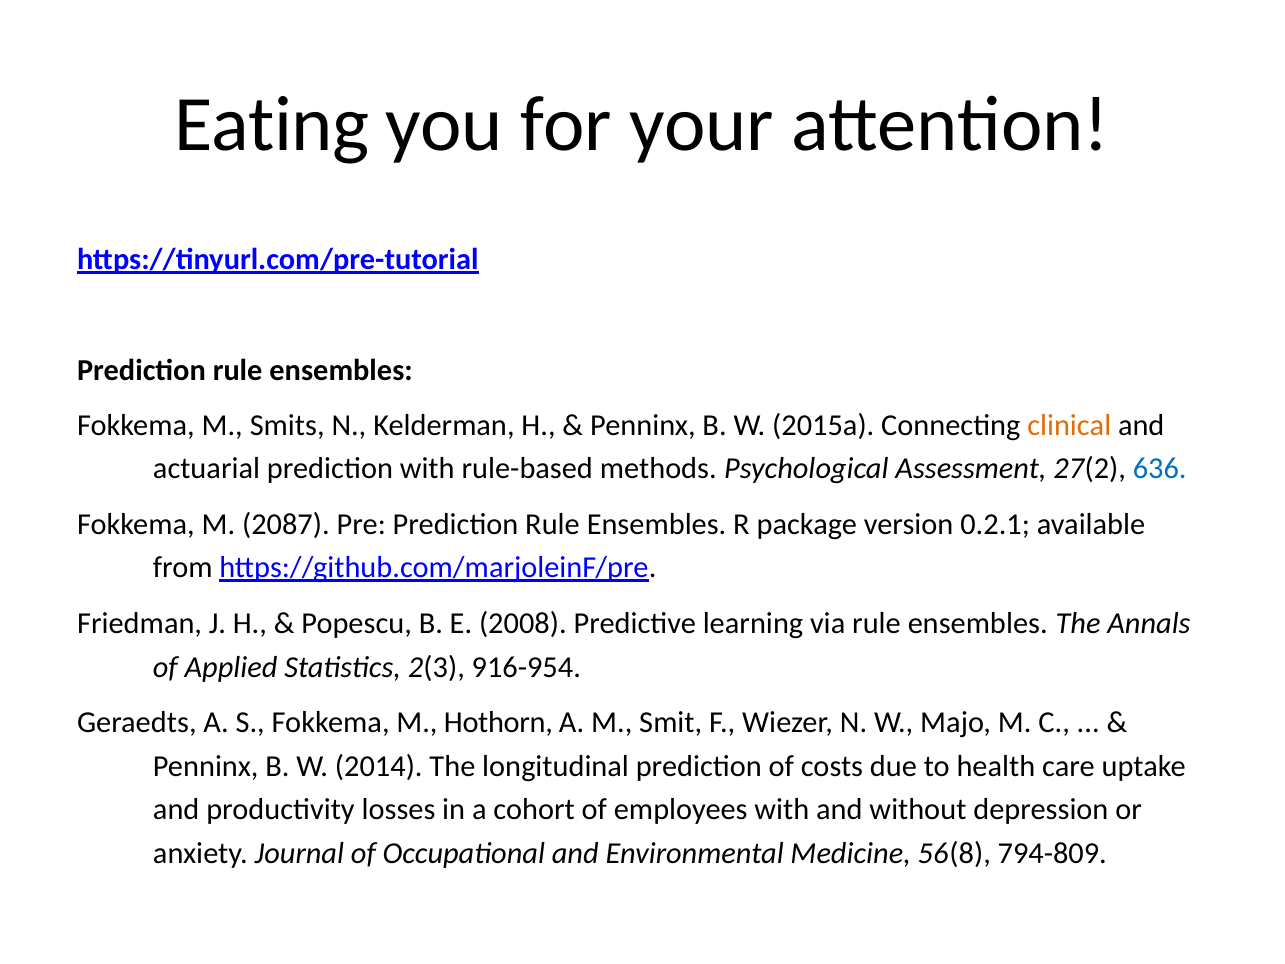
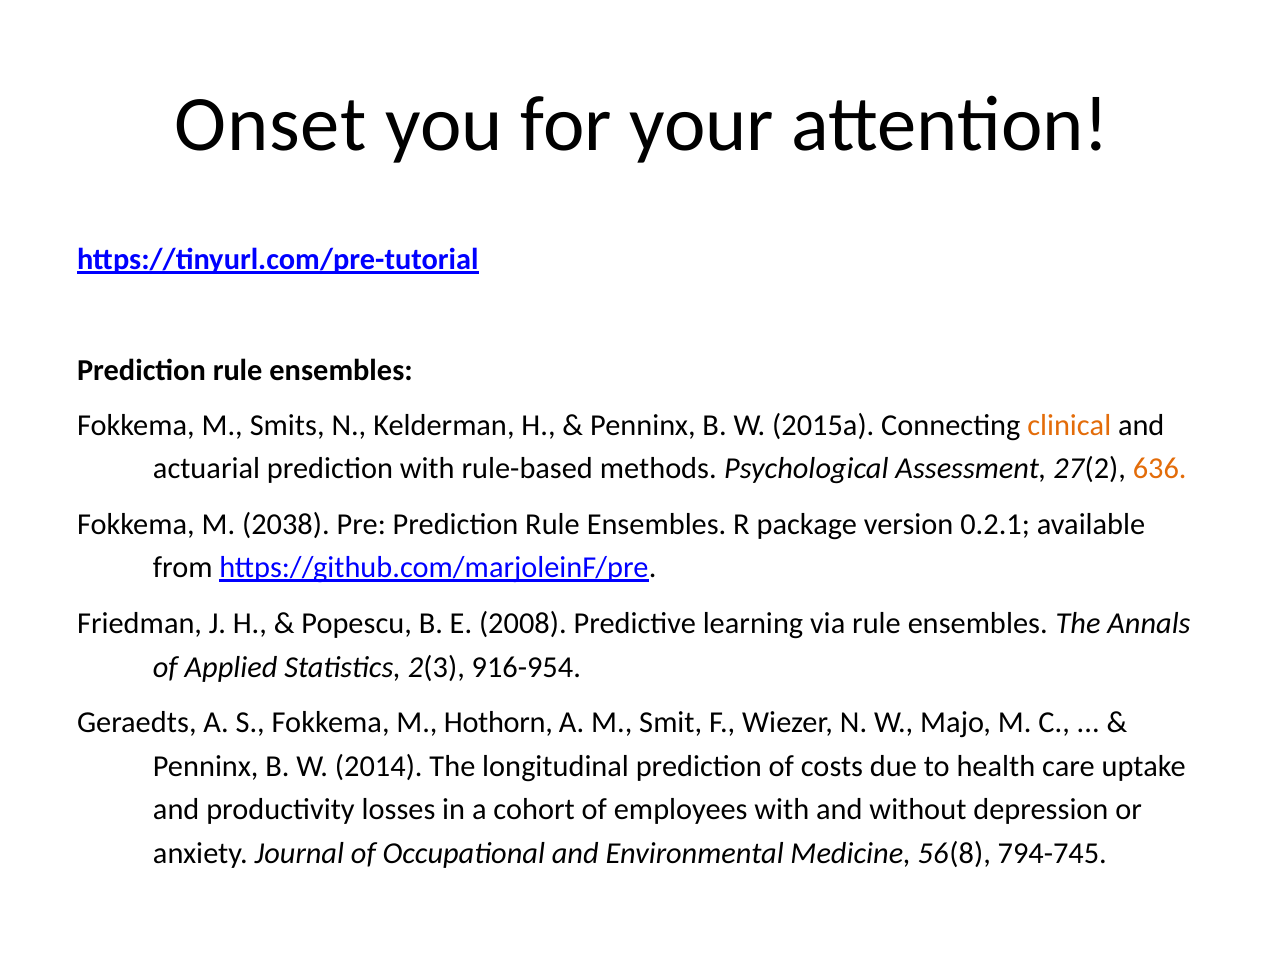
Eating: Eating -> Onset
636 colour: blue -> orange
2087: 2087 -> 2038
794-809: 794-809 -> 794-745
